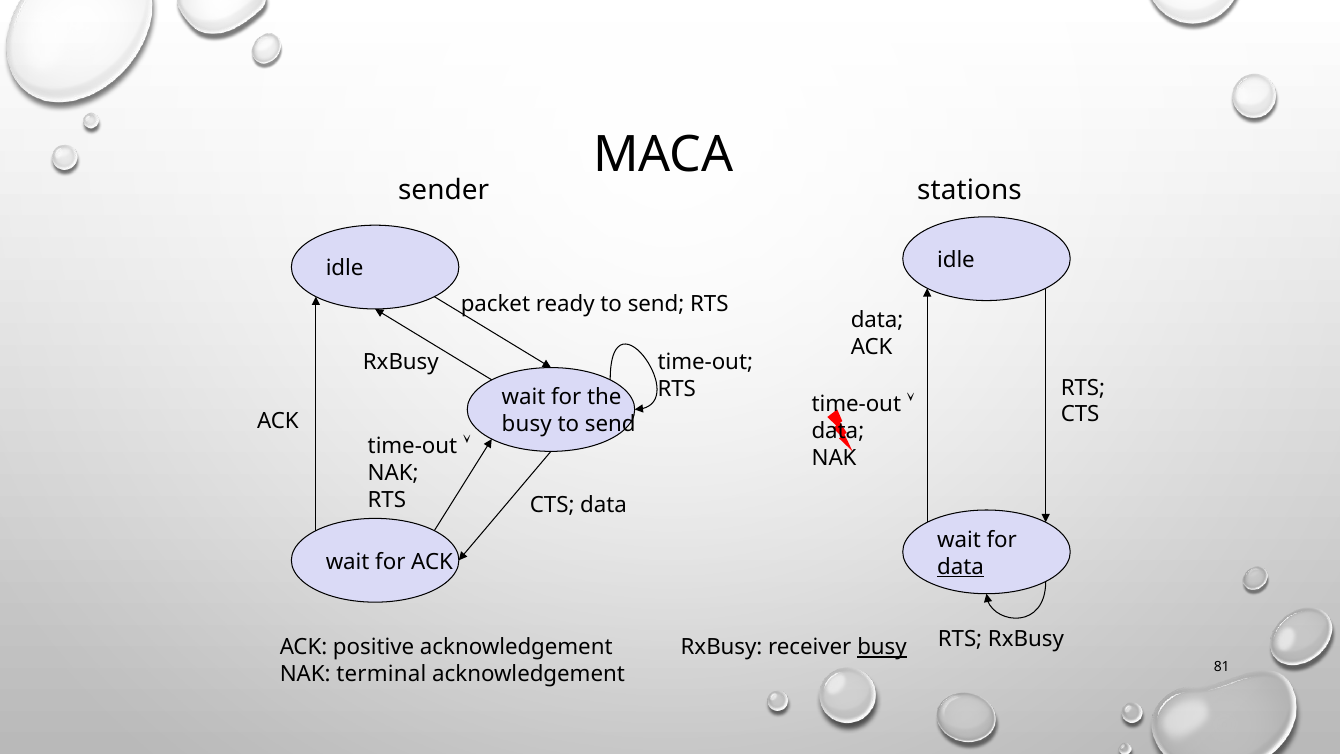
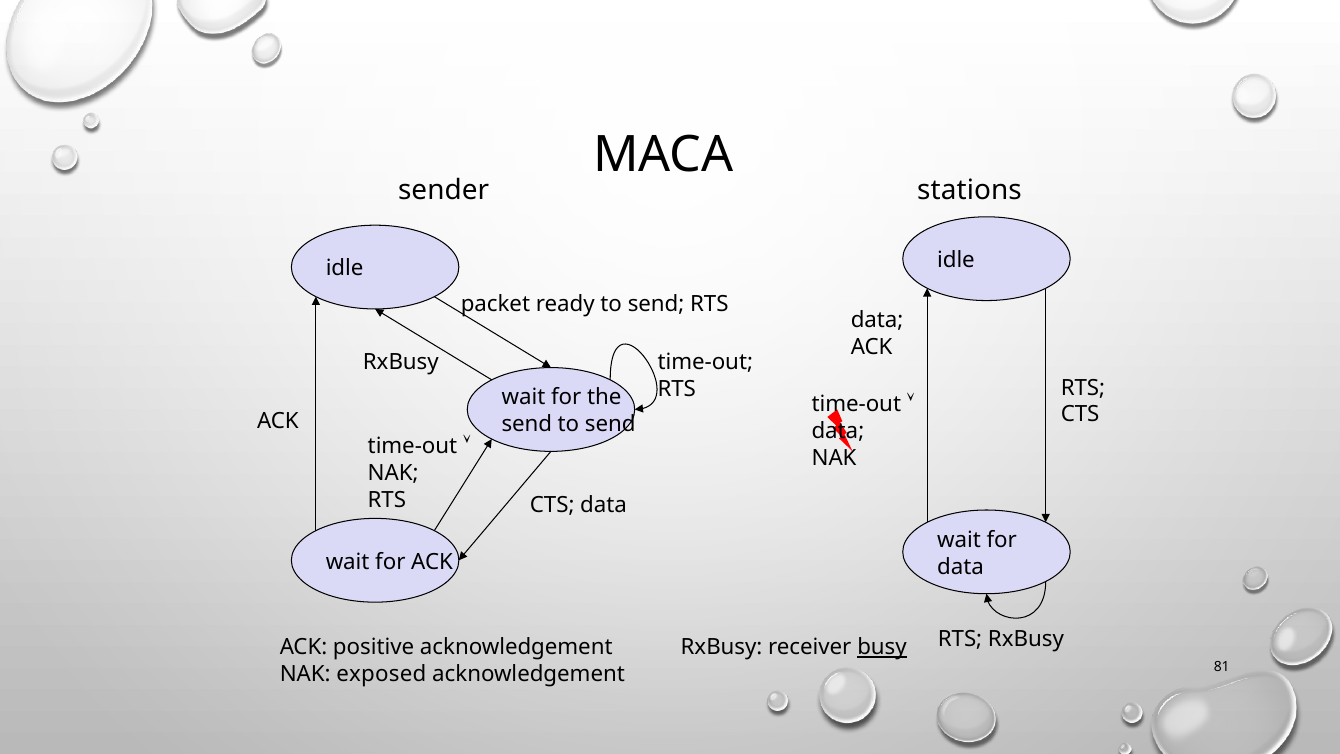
busy at (527, 424): busy -> send
data at (960, 567) underline: present -> none
terminal: terminal -> exposed
